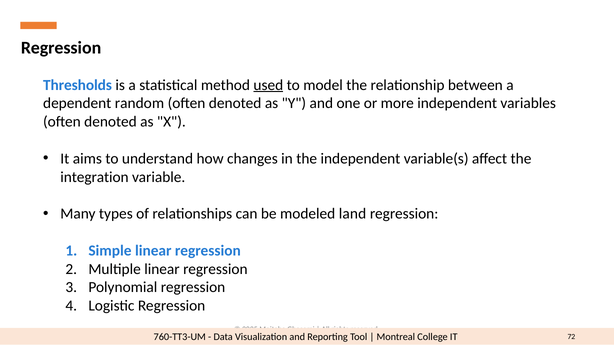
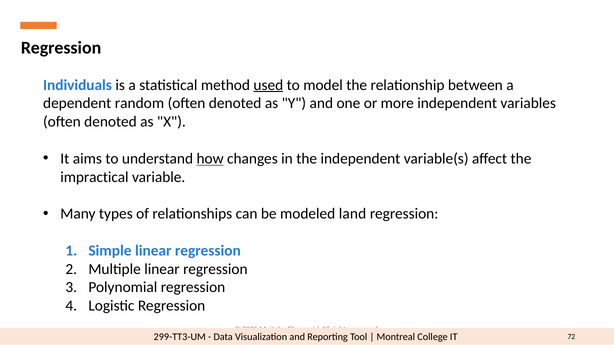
Thresholds: Thresholds -> Individuals
how underline: none -> present
integration: integration -> impractical
760-TT3-UM: 760-TT3-UM -> 299-TT3-UM
